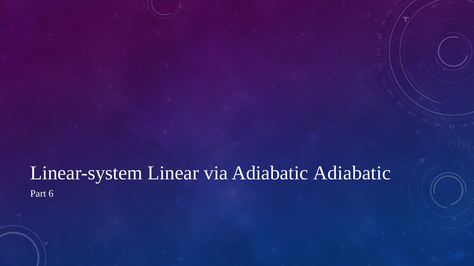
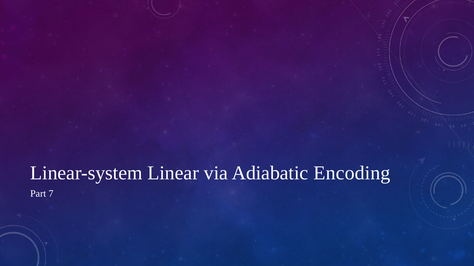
Adiabatic Adiabatic: Adiabatic -> Encoding
6: 6 -> 7
